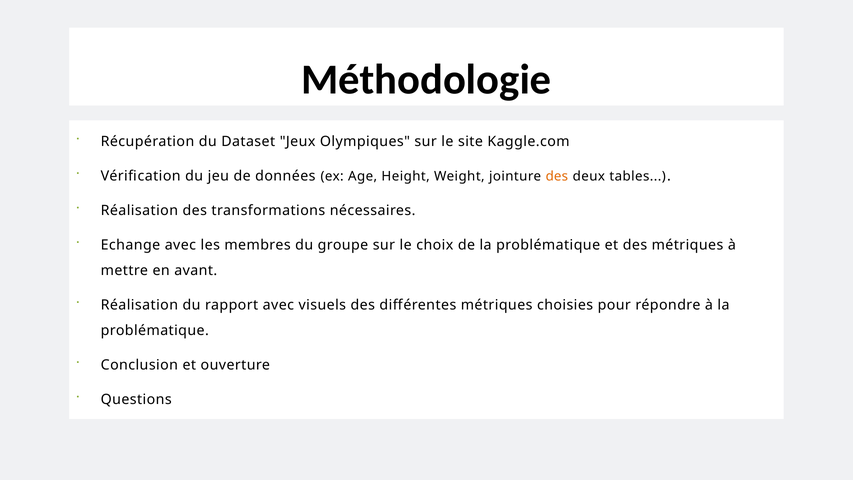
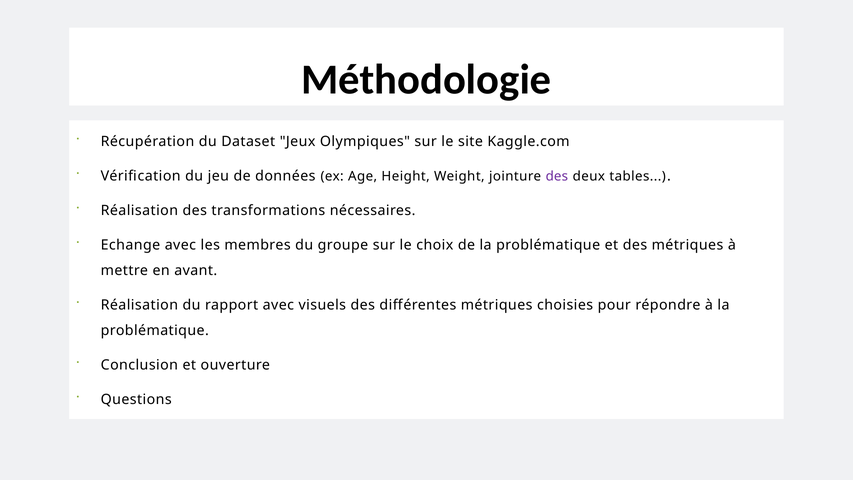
des at (557, 176) colour: orange -> purple
